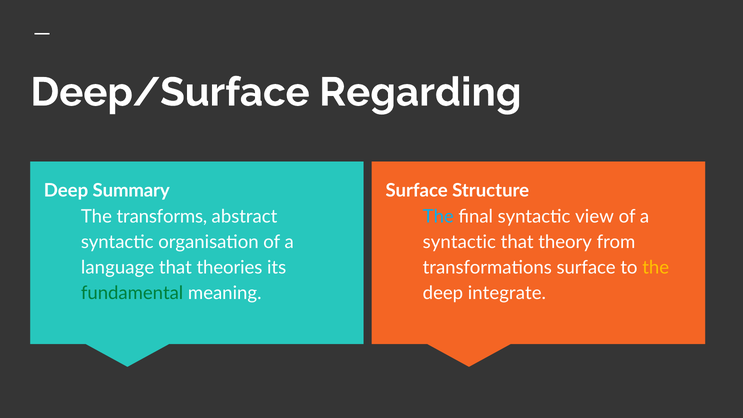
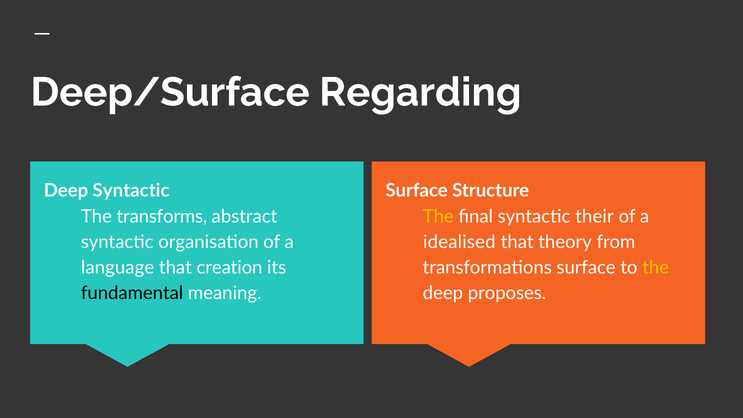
Deep Summary: Summary -> Syntactic
The at (438, 216) colour: light blue -> yellow
view: view -> their
syntactic at (459, 242): syntactic -> idealised
theories: theories -> creation
fundamental colour: green -> black
integrate: integrate -> proposes
